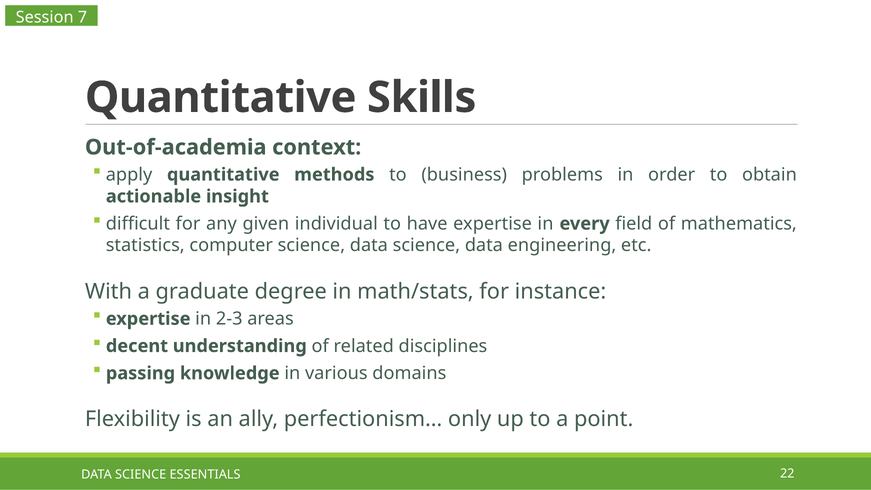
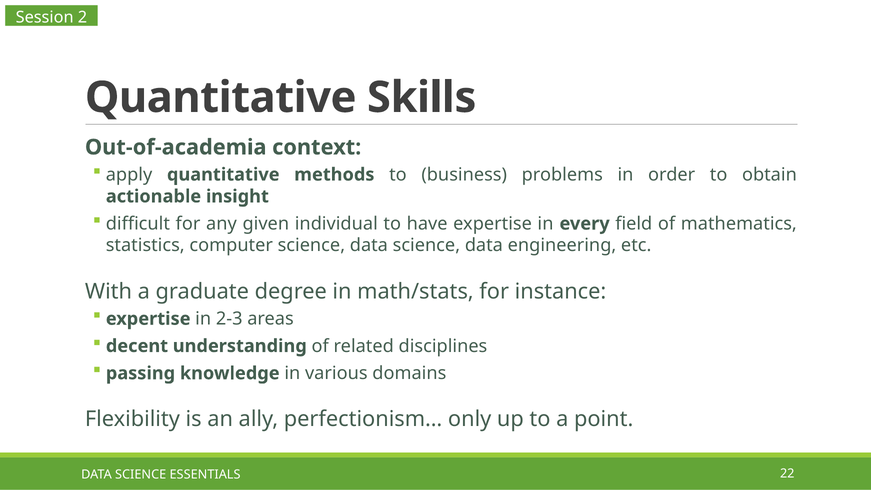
7: 7 -> 2
